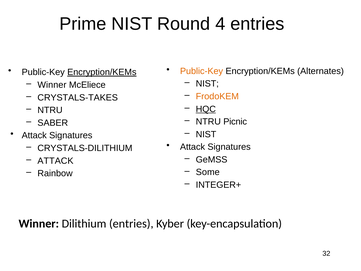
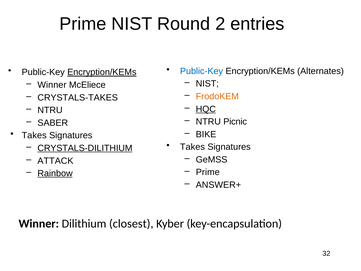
4: 4 -> 2
Public-Key at (202, 71) colour: orange -> blue
NIST at (206, 134): NIST -> BIKE
Attack at (34, 135): Attack -> Takes
Attack at (193, 147): Attack -> Takes
CRYSTALS-DILITHIUM underline: none -> present
Some at (208, 172): Some -> Prime
Rainbow underline: none -> present
INTEGER+: INTEGER+ -> ANSWER+
Dilithium entries: entries -> closest
